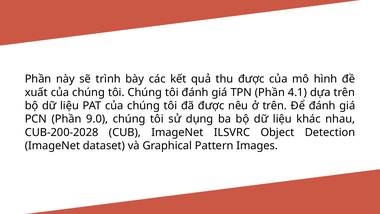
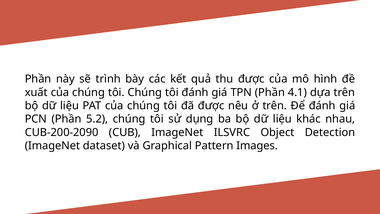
9.0: 9.0 -> 5.2
CUB-200-2028: CUB-200-2028 -> CUB-200-2090
